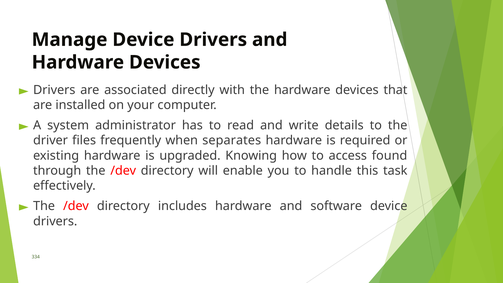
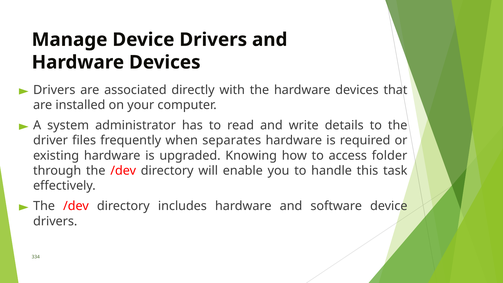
found: found -> folder
